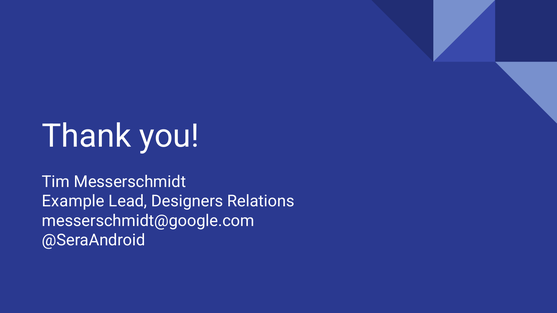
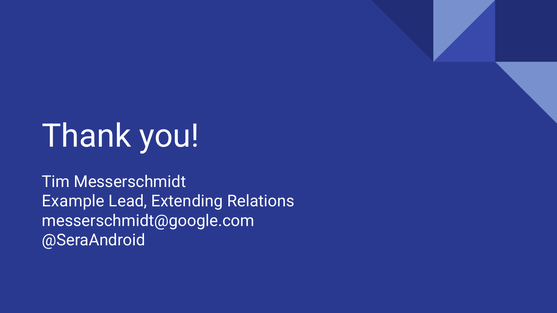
Designers: Designers -> Extending
